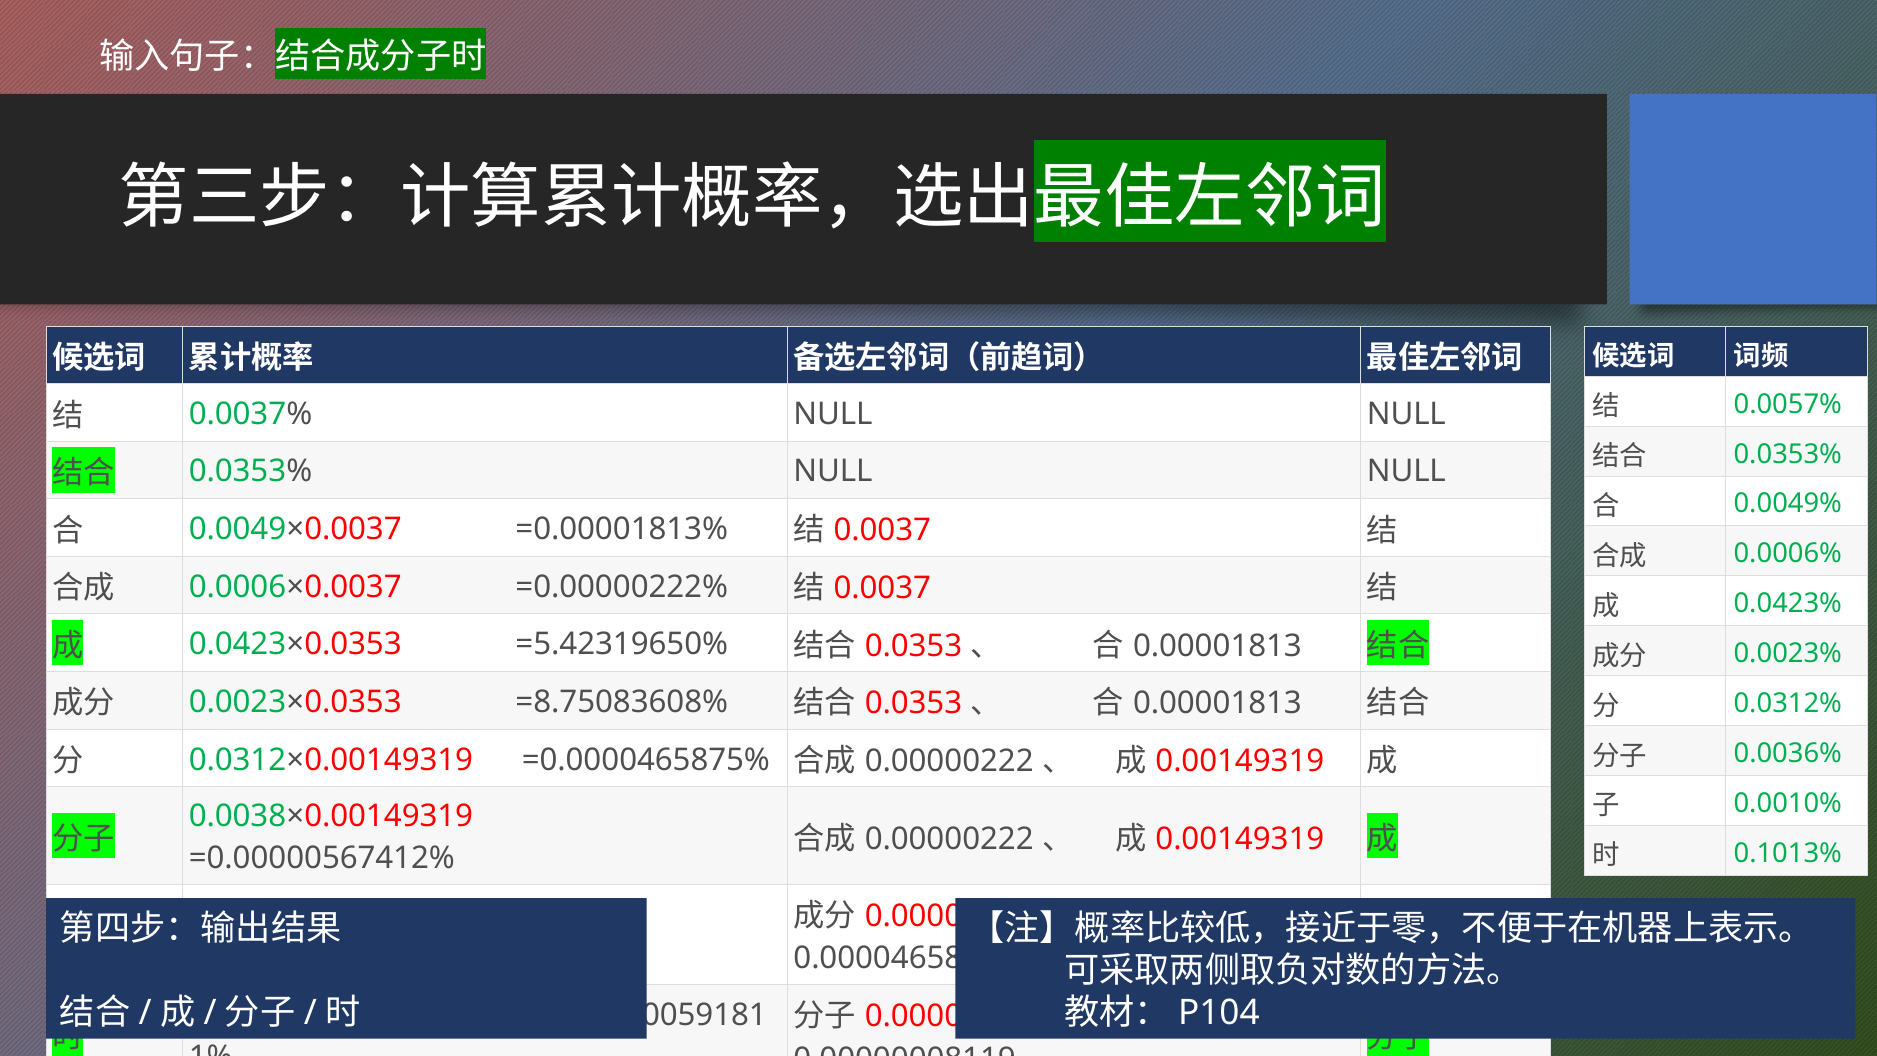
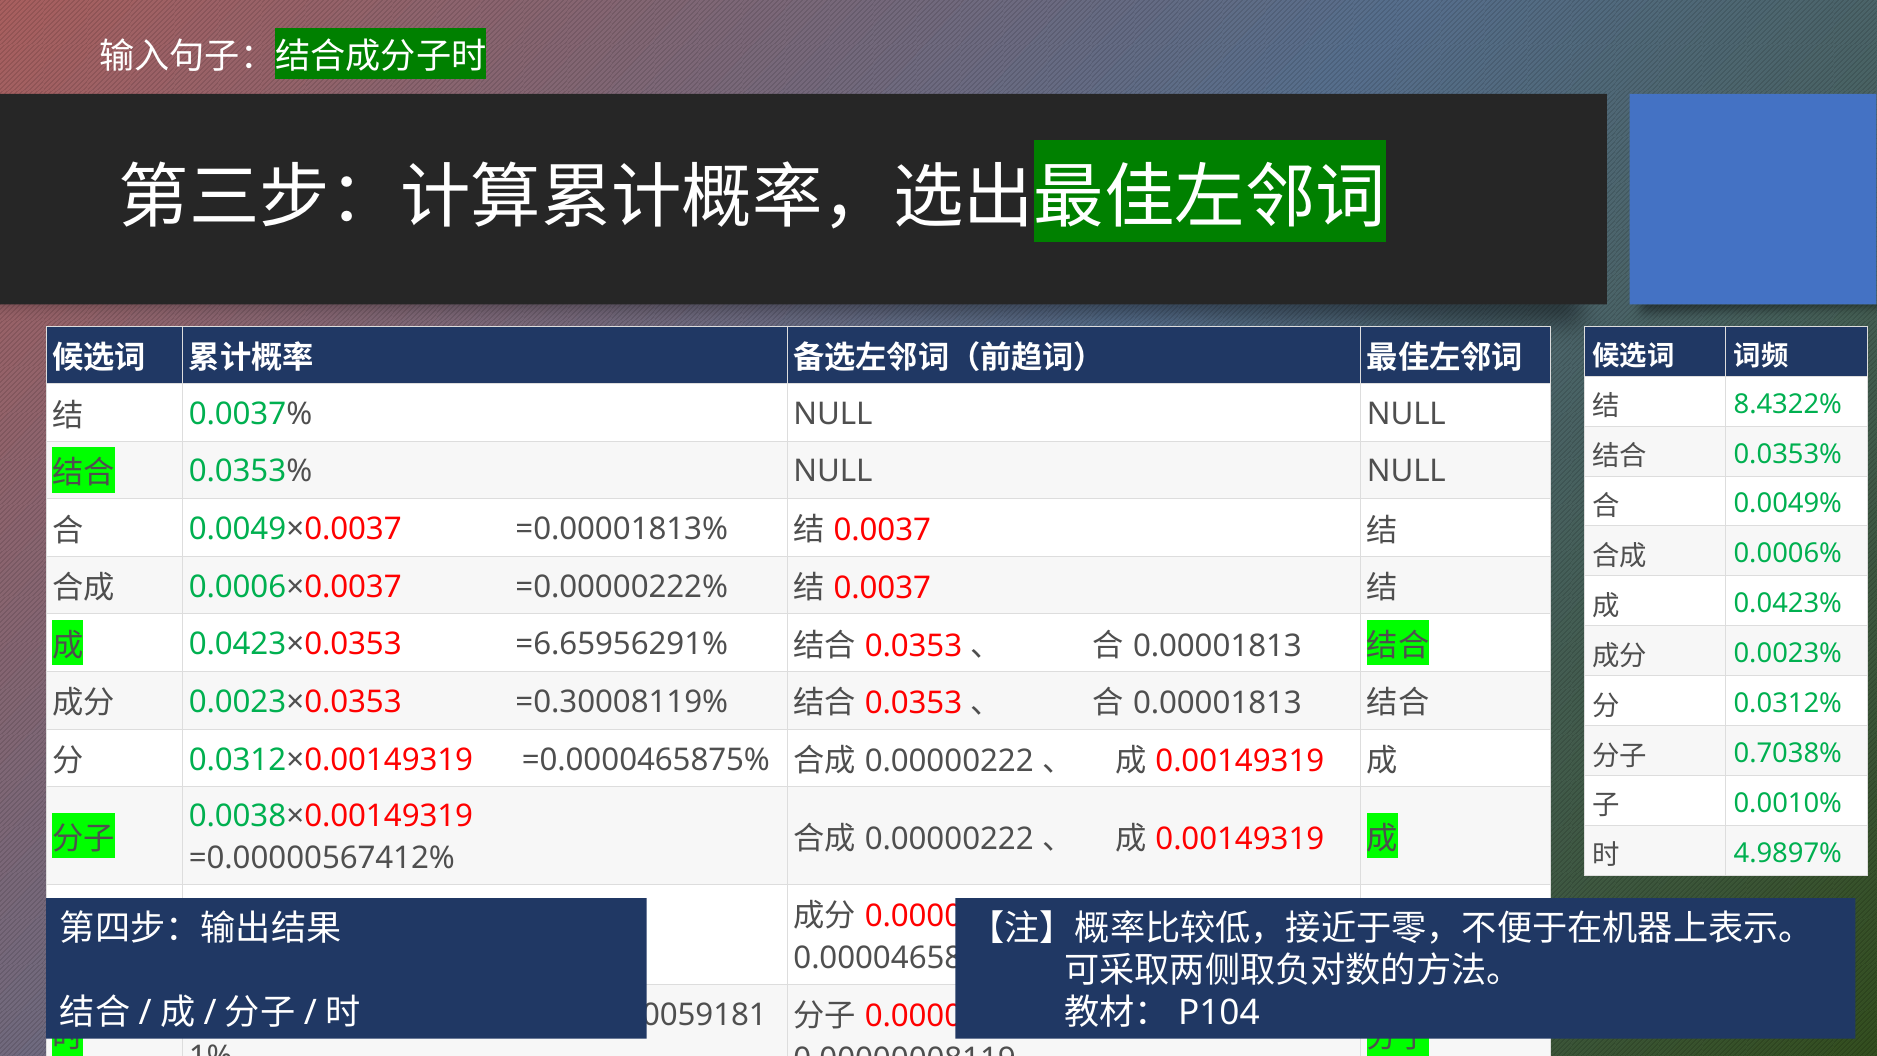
0.0057%: 0.0057% -> 8.4322%
=5.42319650%: =5.42319650% -> =6.65956291%
=8.75083608%: =8.75083608% -> =0.30008119%
0.0036%: 0.0036% -> 0.7038%
0.1013%: 0.1013% -> 4.9897%
